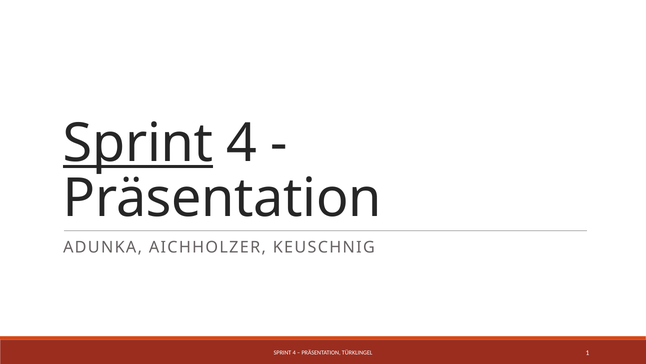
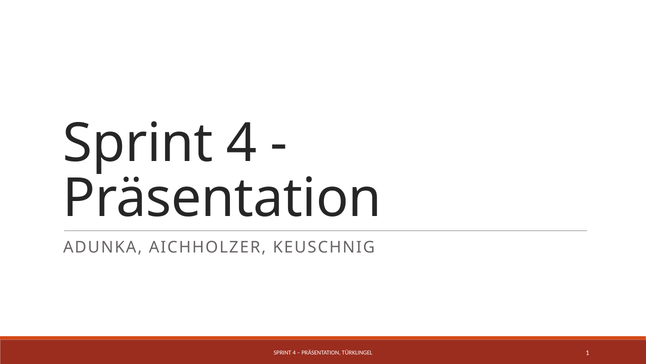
Sprint at (138, 143) underline: present -> none
